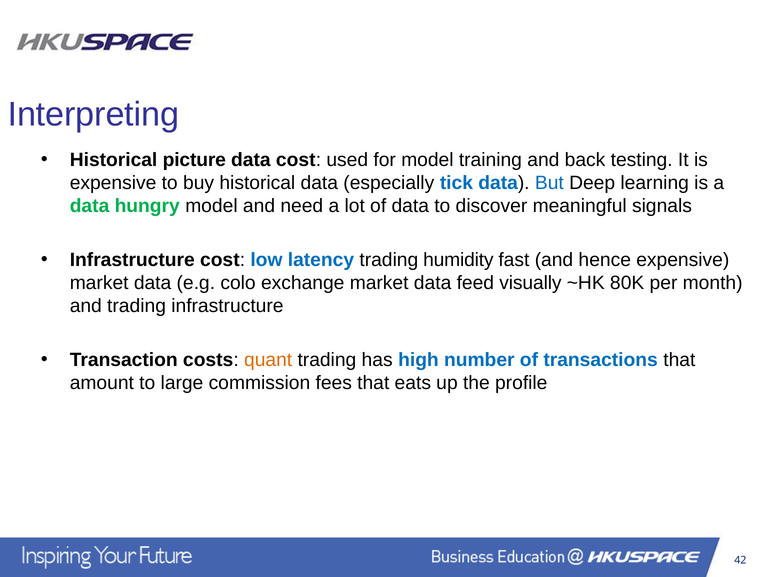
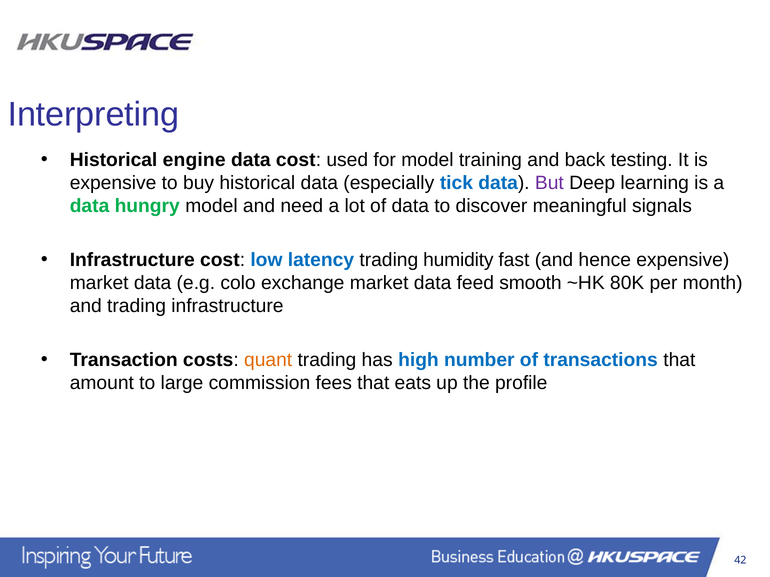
picture: picture -> engine
But colour: blue -> purple
visually: visually -> smooth
